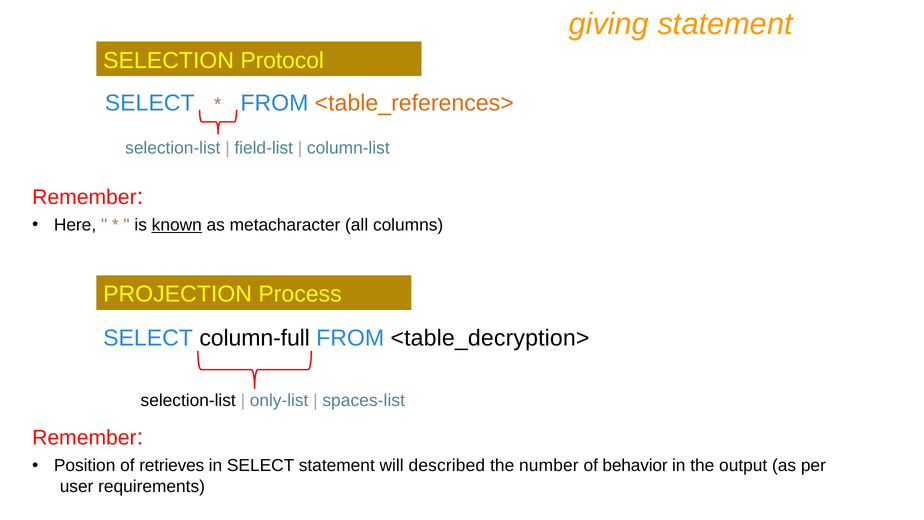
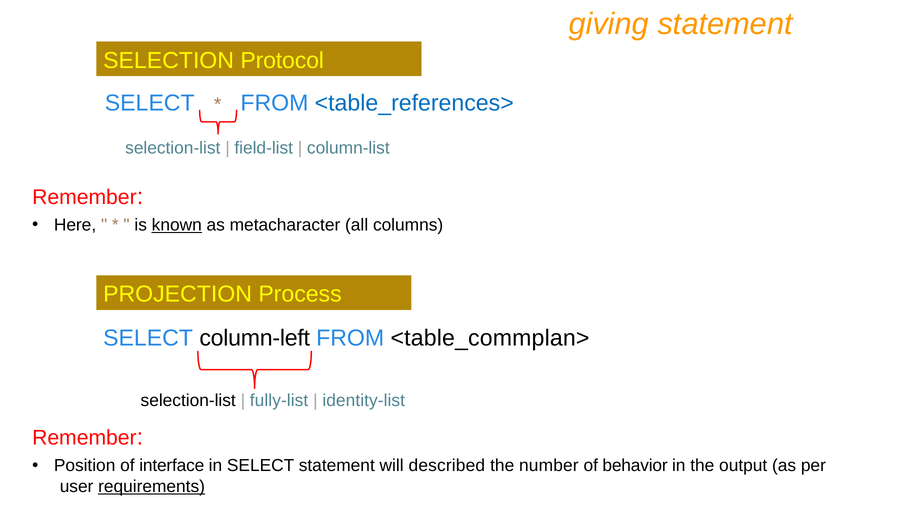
<table_references> colour: orange -> blue
column-full: column-full -> column-left
<table_decryption>: <table_decryption> -> <table_commplan>
only-list: only-list -> fully-list
spaces-list: spaces-list -> identity-list
retrieves: retrieves -> interface
requirements underline: none -> present
